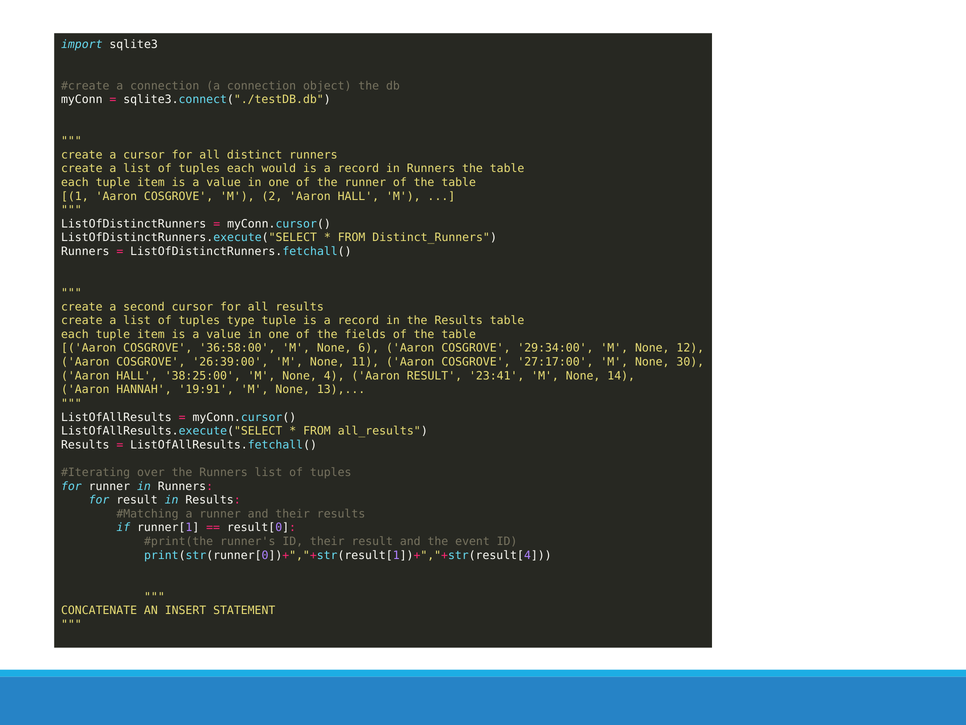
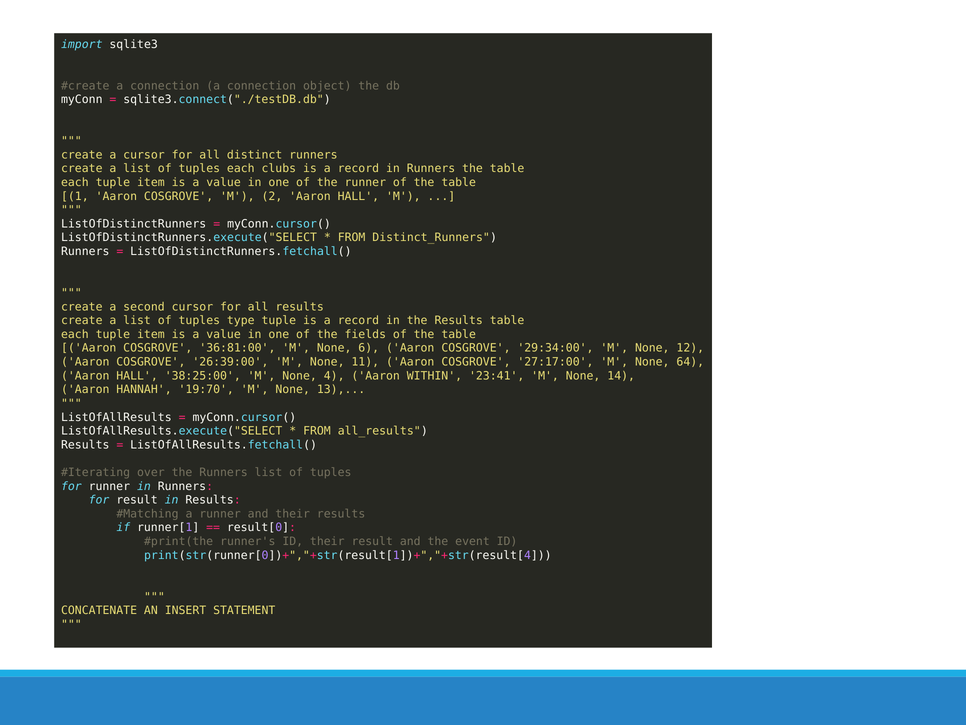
would: would -> clubs
36:58:00: 36:58:00 -> 36:81:00
30: 30 -> 64
Aaron RESULT: RESULT -> WITHIN
19:91: 19:91 -> 19:70
